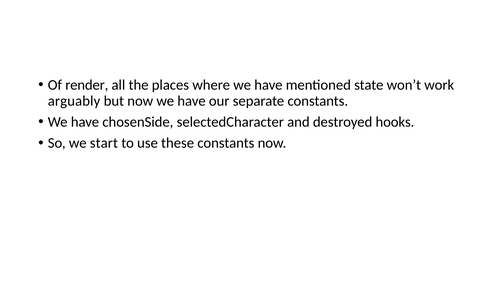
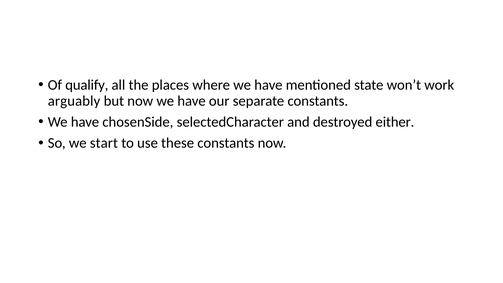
render: render -> qualify
hooks: hooks -> either
